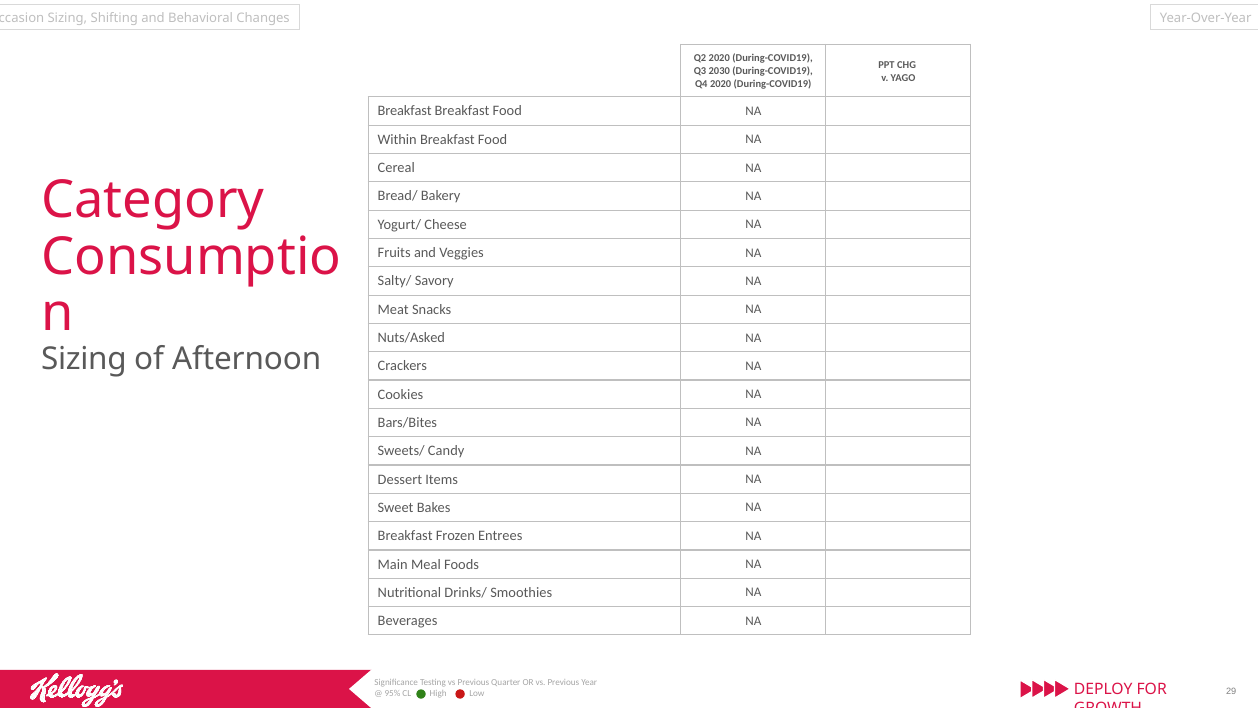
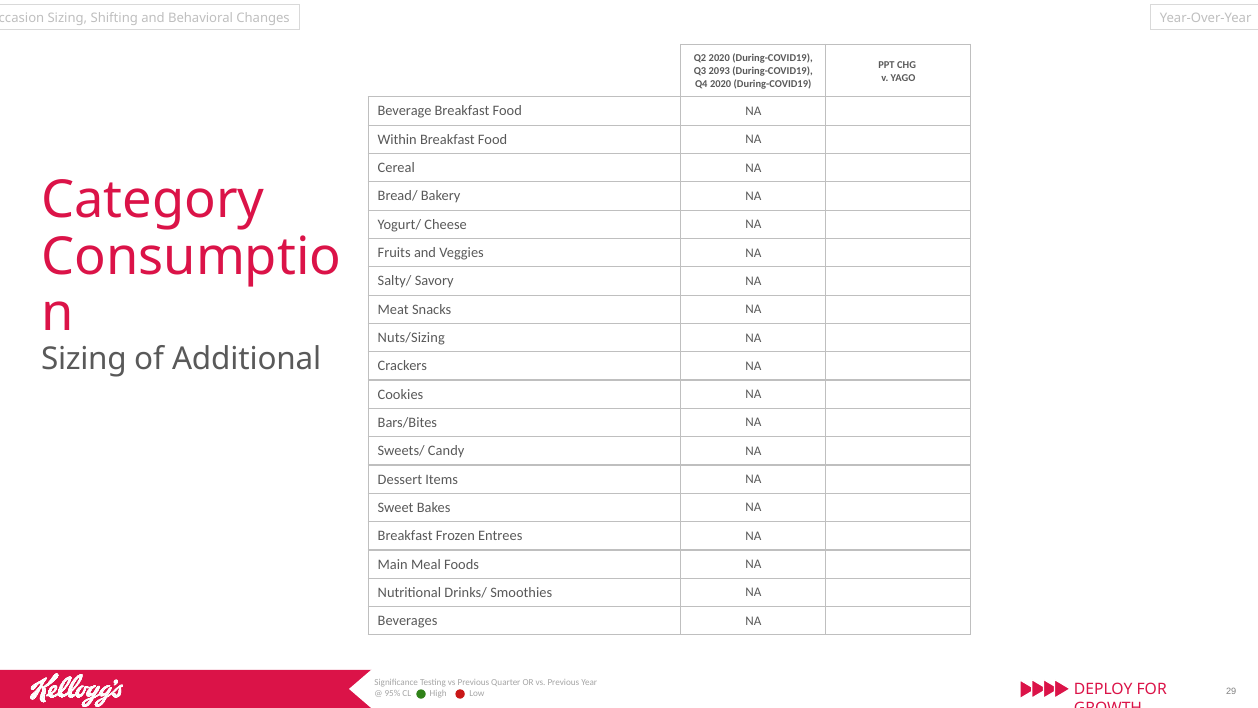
2030: 2030 -> 2093
Breakfast at (405, 111): Breakfast -> Beverage
Nuts/Asked: Nuts/Asked -> Nuts/Sizing
Afternoon: Afternoon -> Additional
